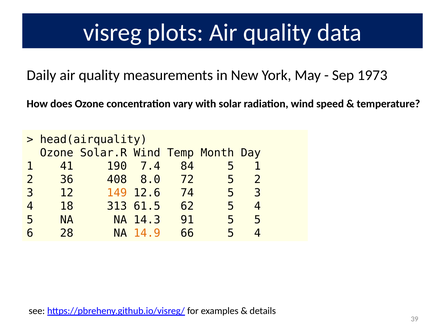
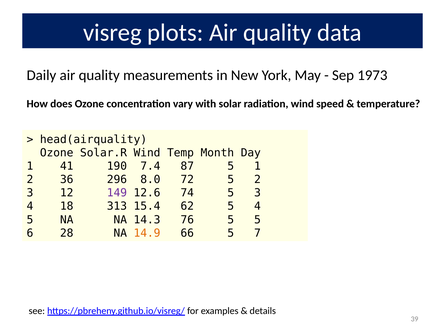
84: 84 -> 87
408: 408 -> 296
149 colour: orange -> purple
61.5: 61.5 -> 15.4
91: 91 -> 76
66 5 4: 4 -> 7
